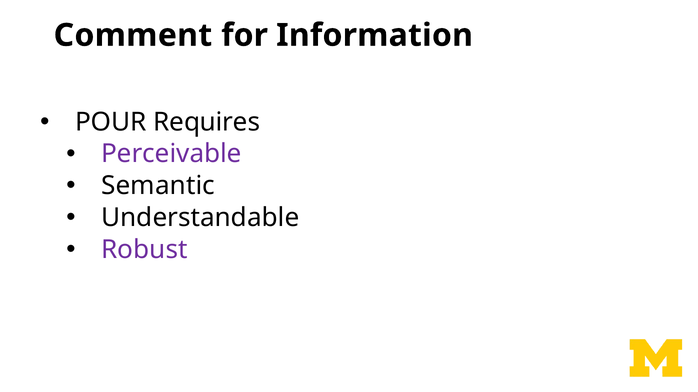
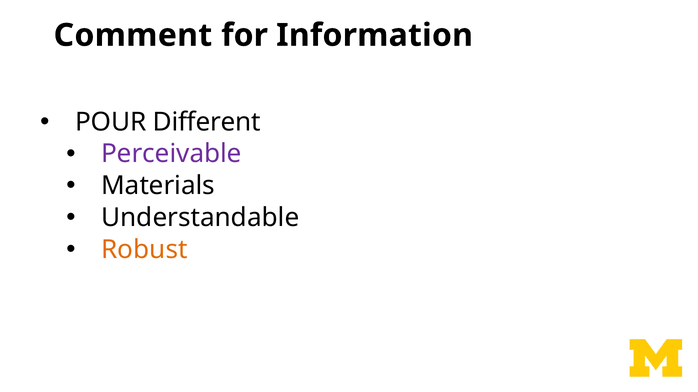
Requires: Requires -> Different
Semantic: Semantic -> Materials
Robust colour: purple -> orange
